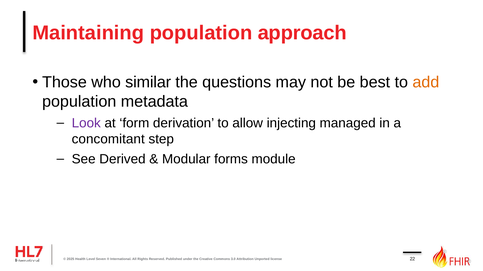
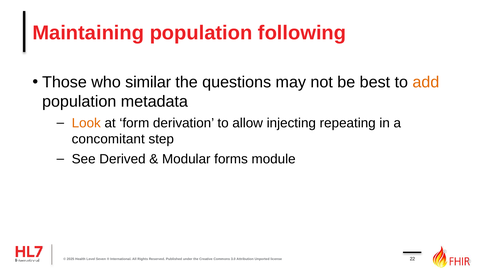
approach: approach -> following
Look colour: purple -> orange
managed: managed -> repeating
